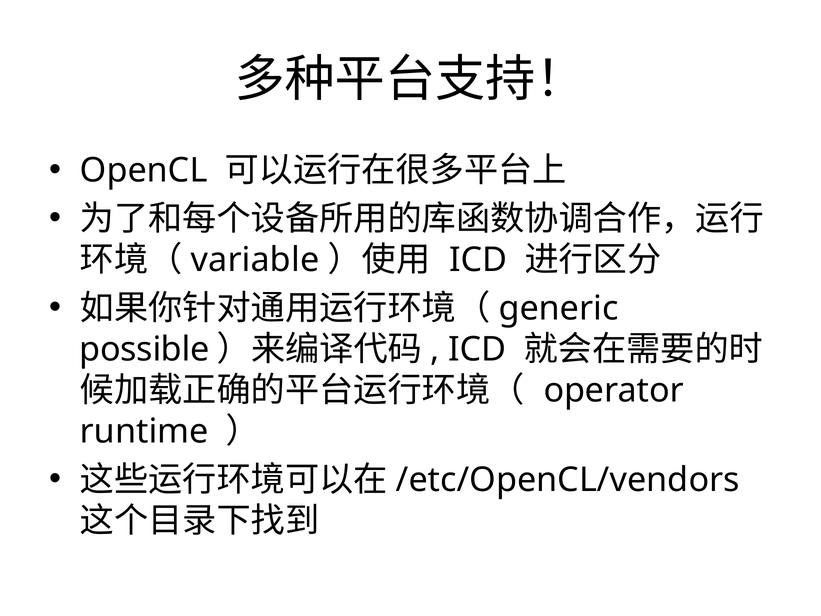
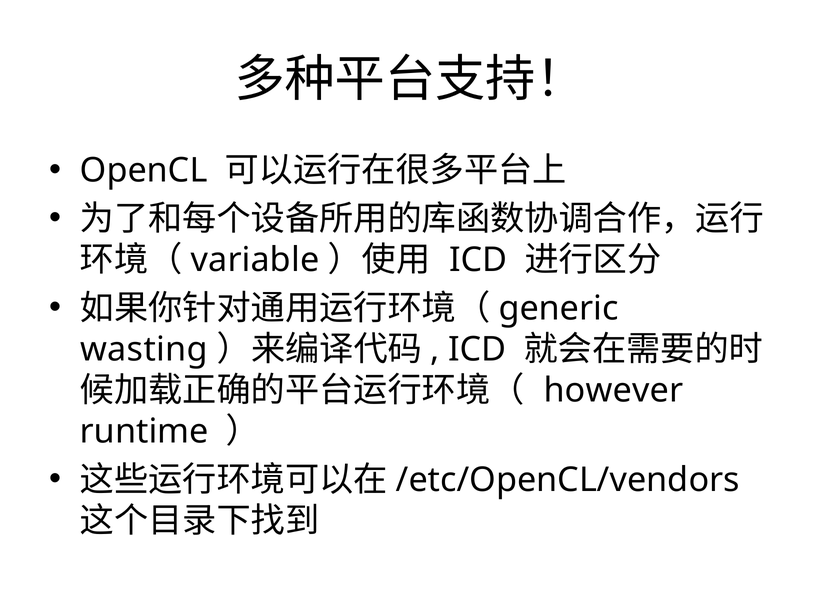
possible: possible -> wasting
operator: operator -> however
